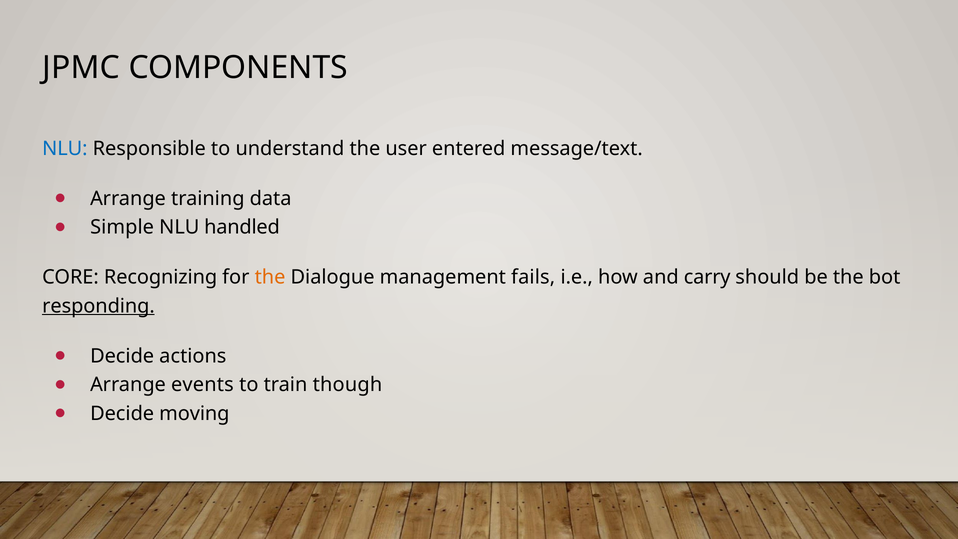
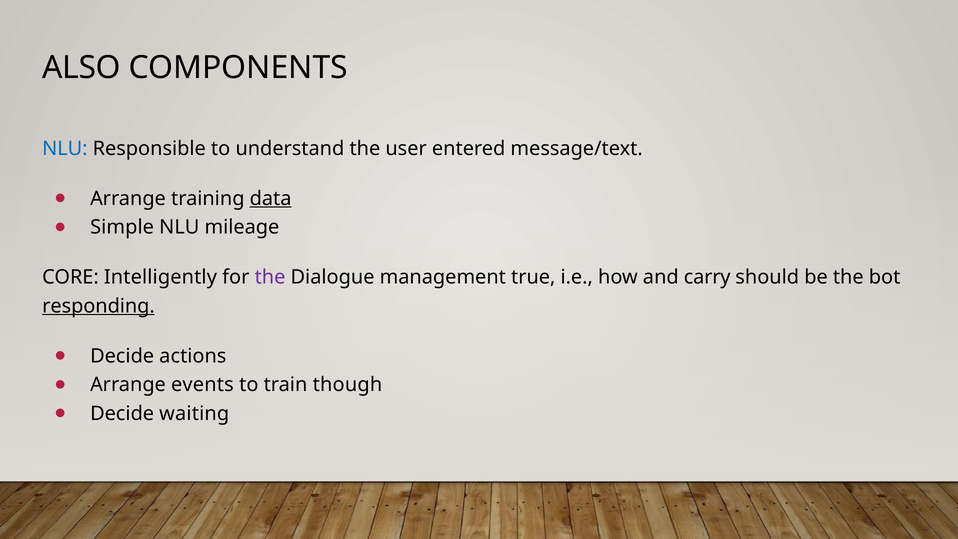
JPMC: JPMC -> ALSO
data underline: none -> present
handled: handled -> mileage
Recognizing: Recognizing -> Intelligently
the at (270, 277) colour: orange -> purple
fails: fails -> true
moving: moving -> waiting
